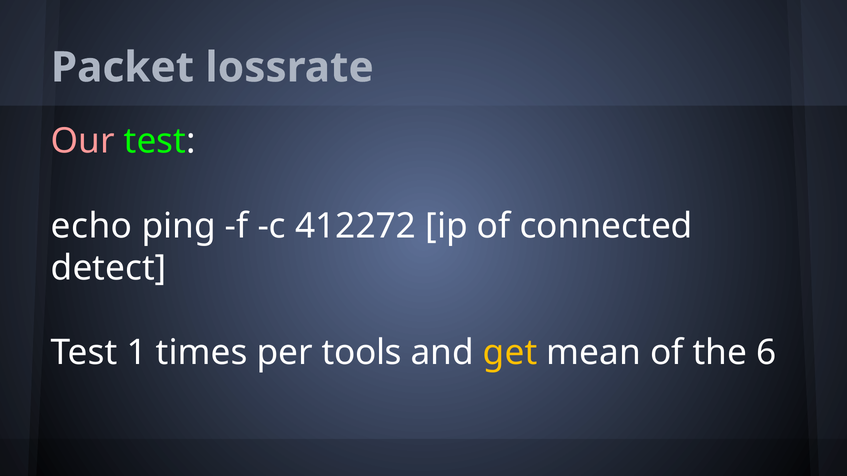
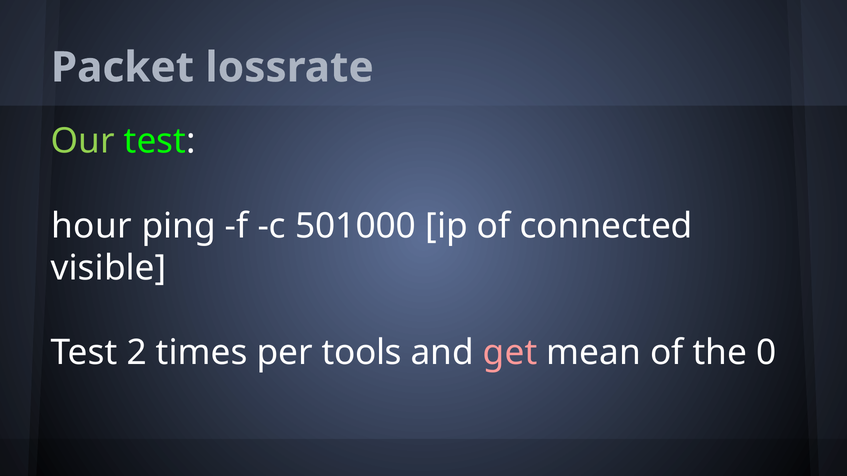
Our colour: pink -> light green
echo: echo -> hour
412272: 412272 -> 501000
detect: detect -> visible
1: 1 -> 2
get colour: yellow -> pink
6: 6 -> 0
